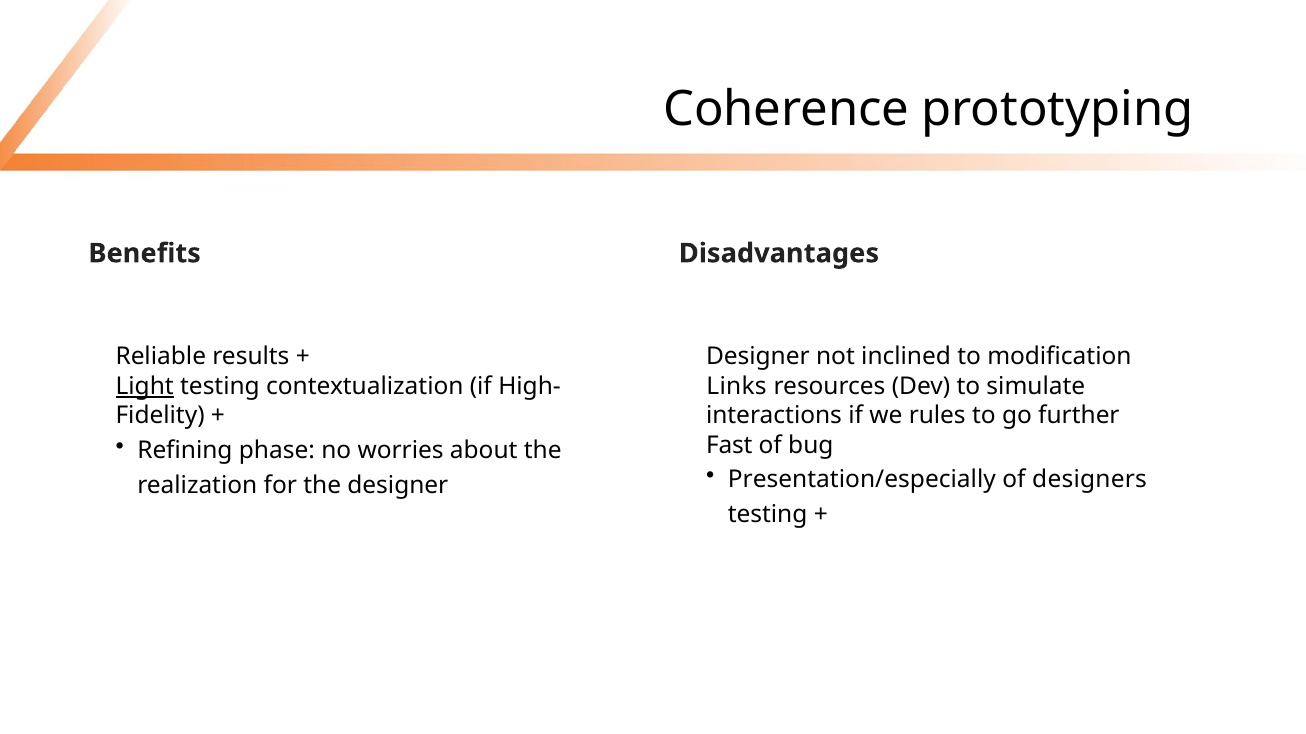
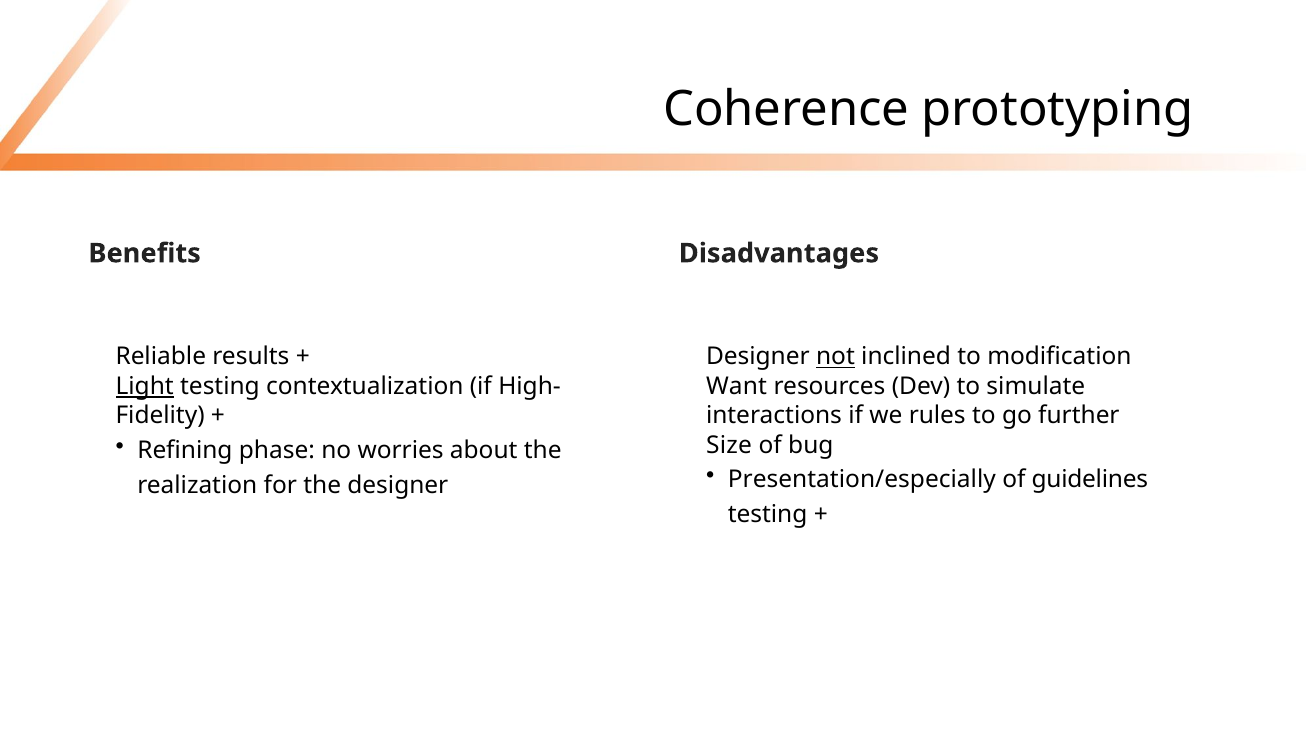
not underline: none -> present
Links: Links -> Want
Fast: Fast -> Size
designers: designers -> guidelines
